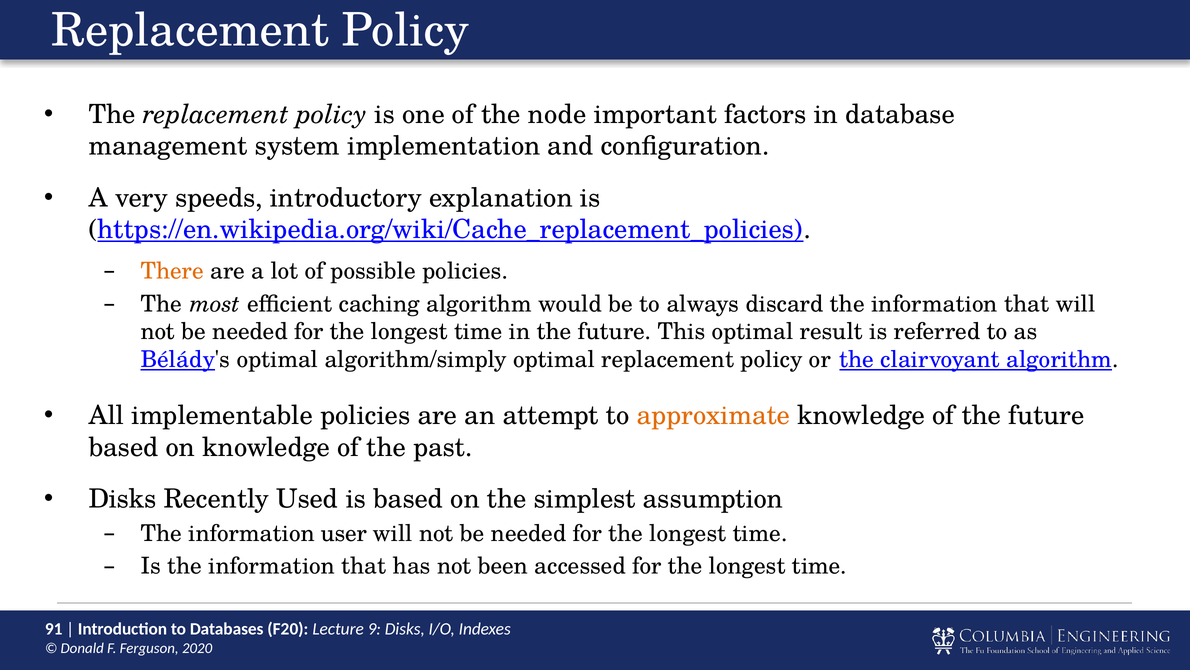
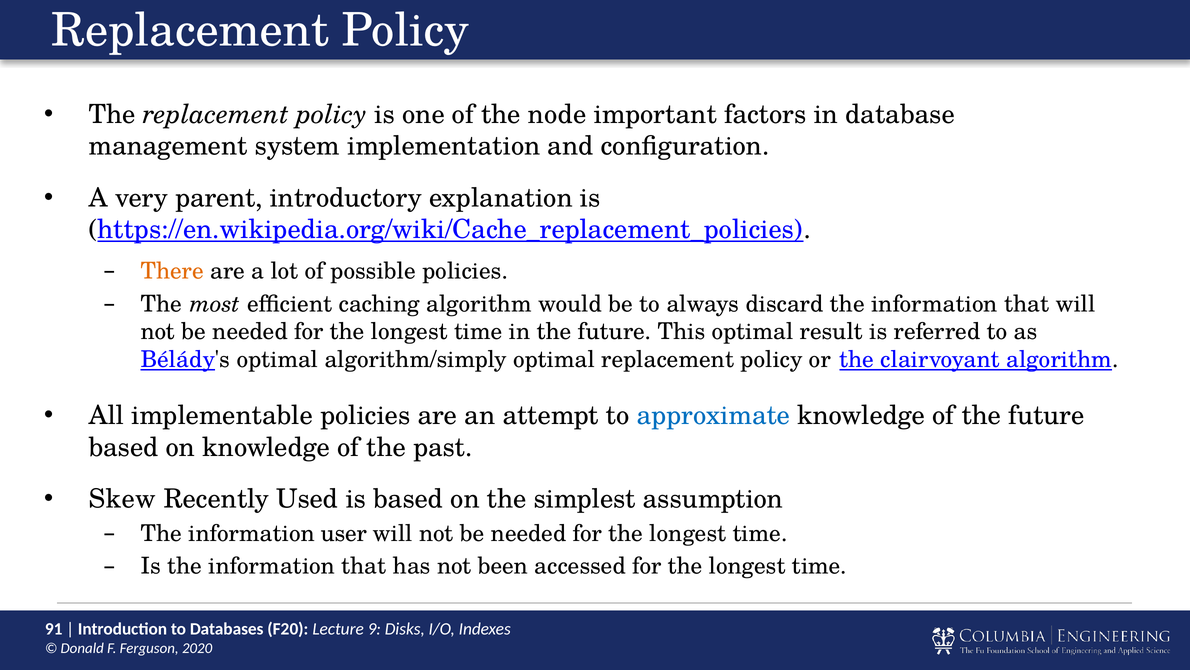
speeds: speeds -> parent
approximate colour: orange -> blue
Disks at (123, 499): Disks -> Skew
